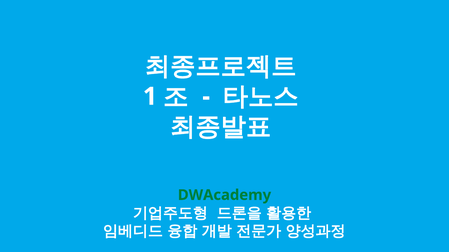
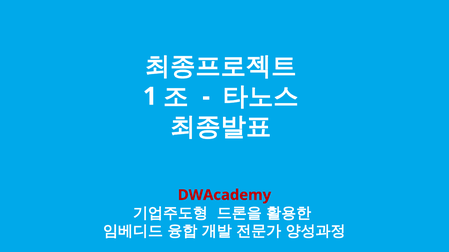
DWAcademy colour: green -> red
